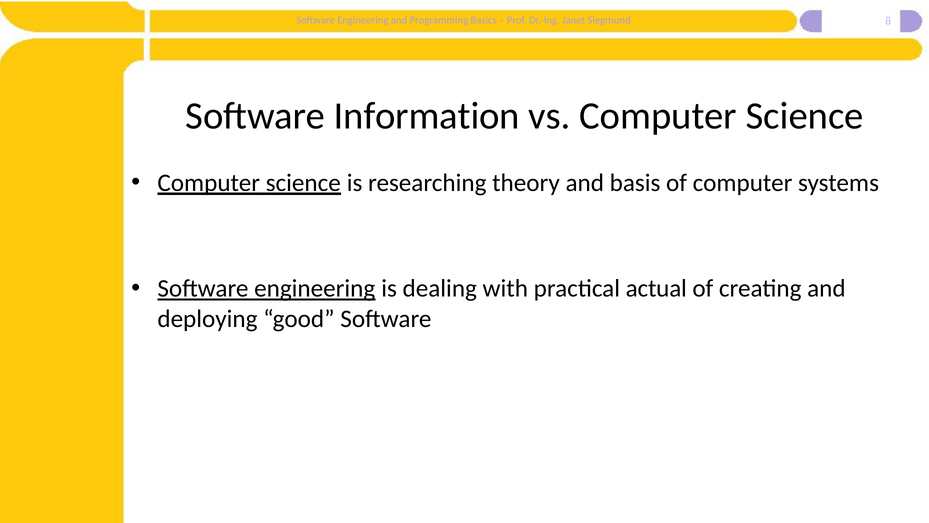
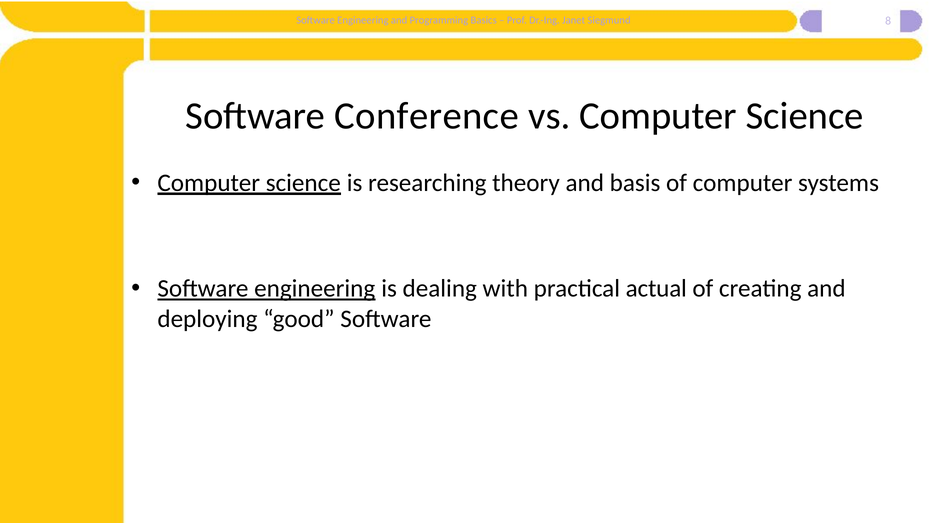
Information: Information -> Conference
